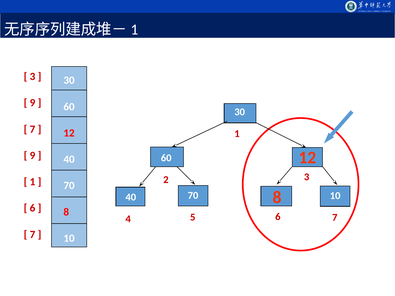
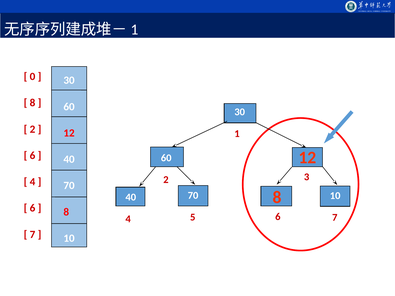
3 at (32, 77): 3 -> 0
9 at (32, 103): 9 -> 8
7 at (32, 129): 7 -> 2
9 at (32, 156): 9 -> 6
1 at (32, 182): 1 -> 4
